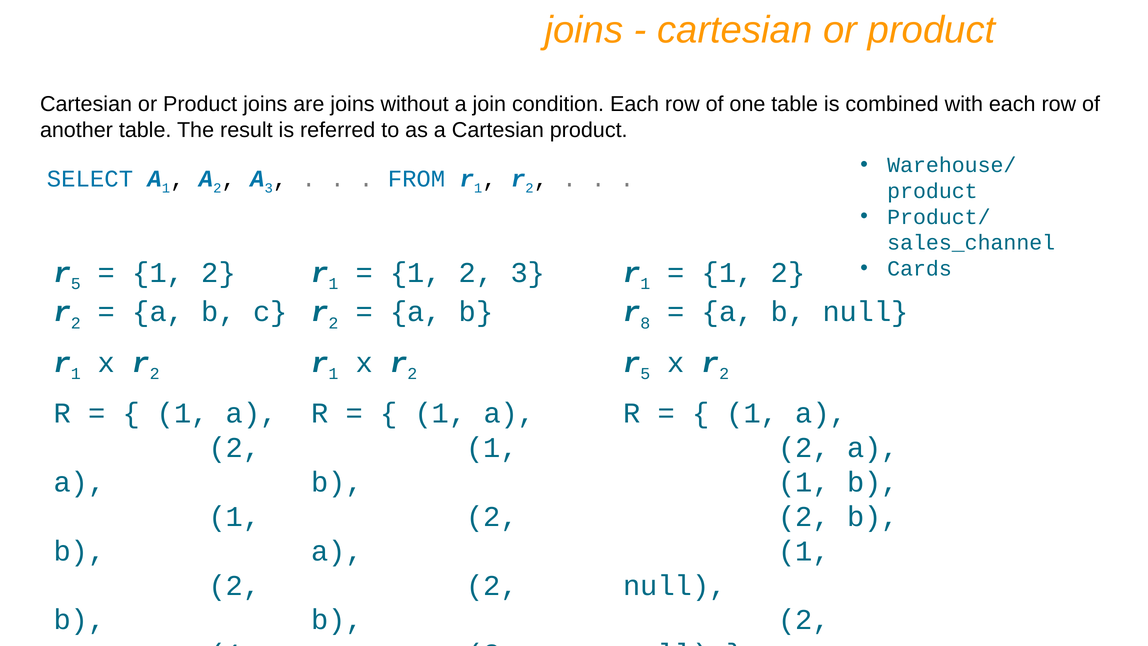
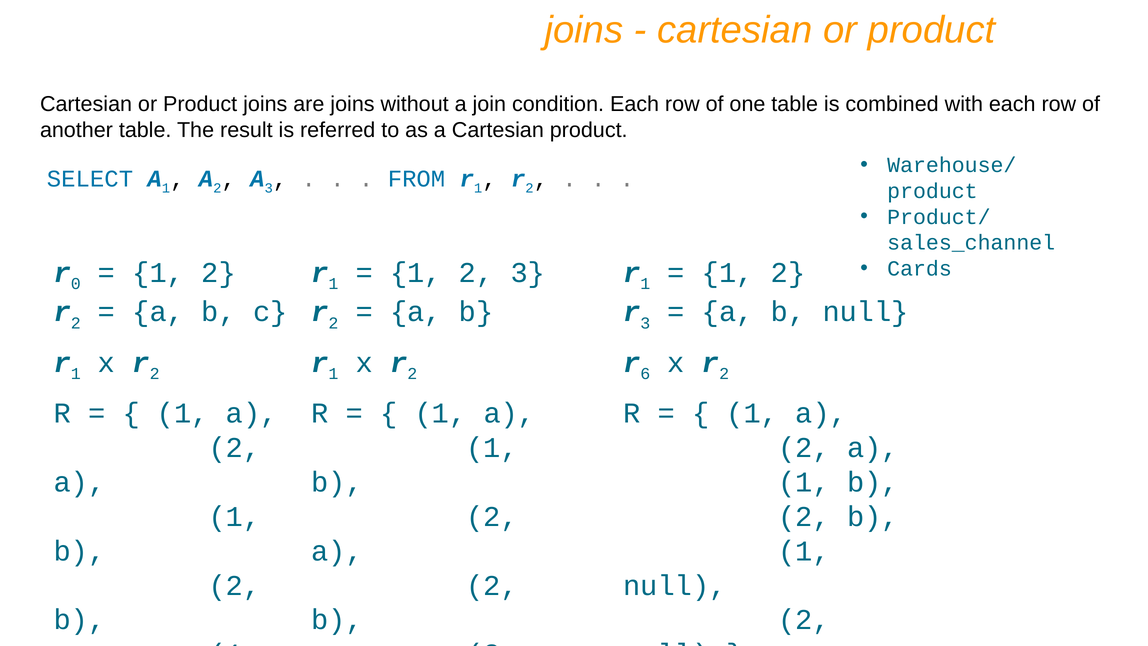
5 at (76, 284): 5 -> 0
r 8: 8 -> 3
5 at (645, 374): 5 -> 6
